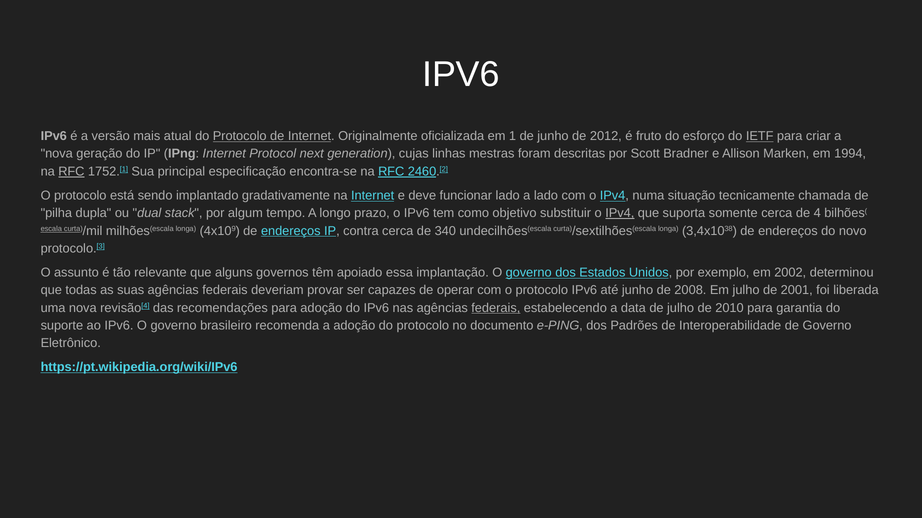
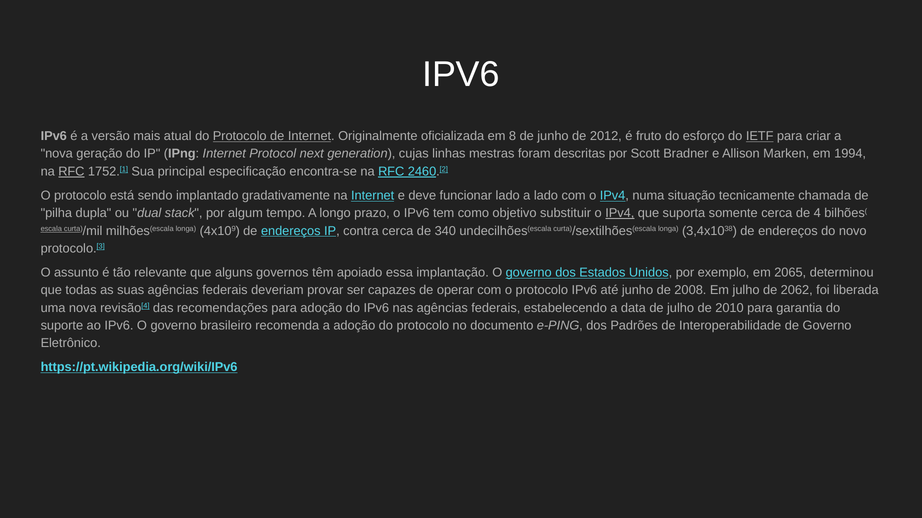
1: 1 -> 8
2002: 2002 -> 2065
2001: 2001 -> 2062
federais at (496, 308) underline: present -> none
